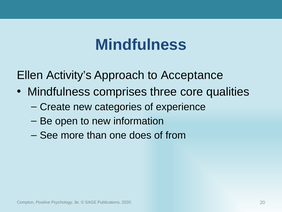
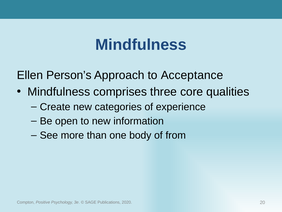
Activity’s: Activity’s -> Person’s
does: does -> body
